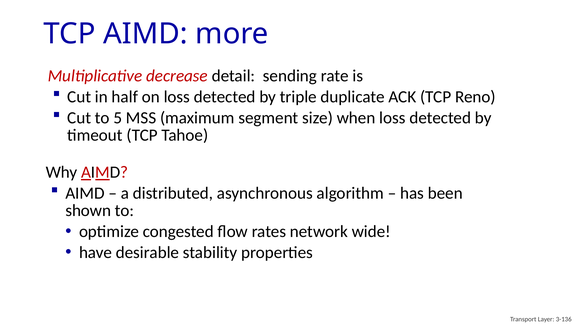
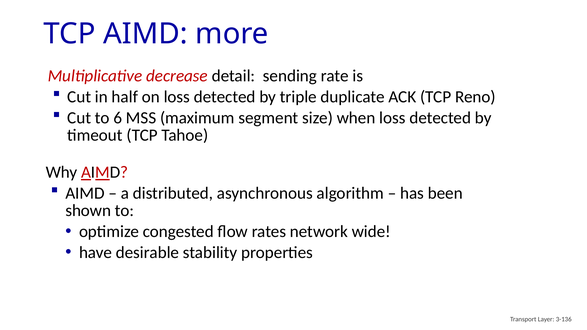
5: 5 -> 6
